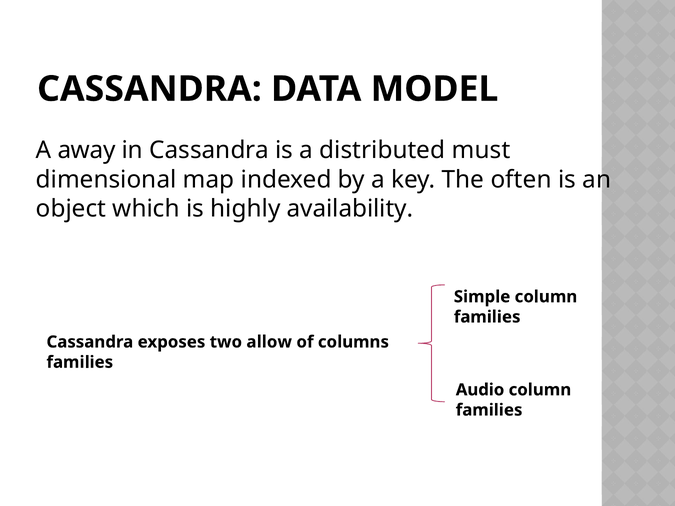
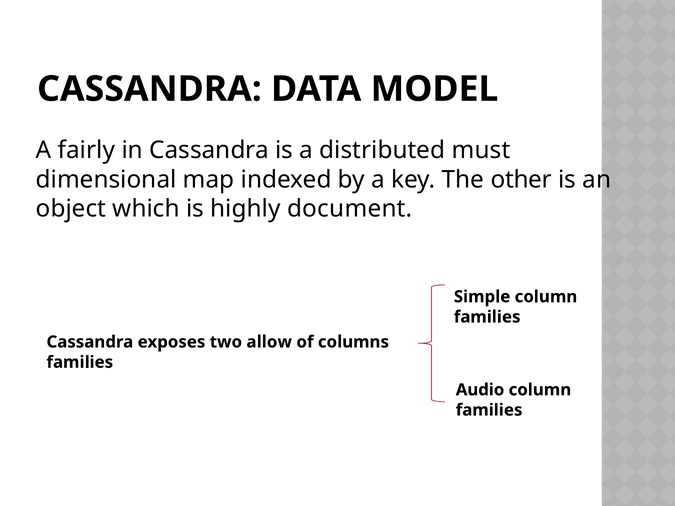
away: away -> fairly
often: often -> other
availability: availability -> document
